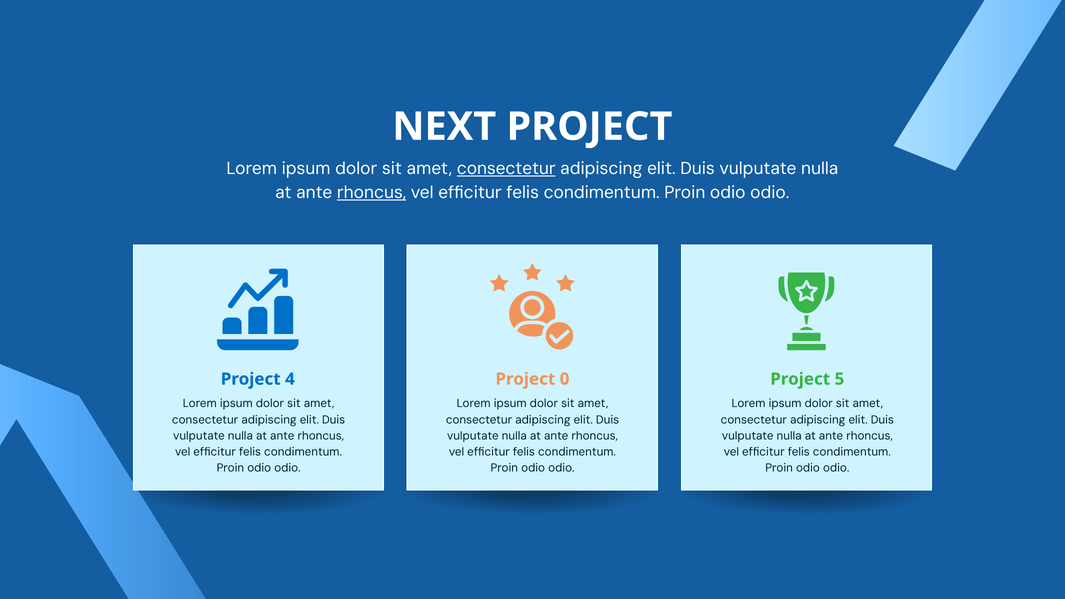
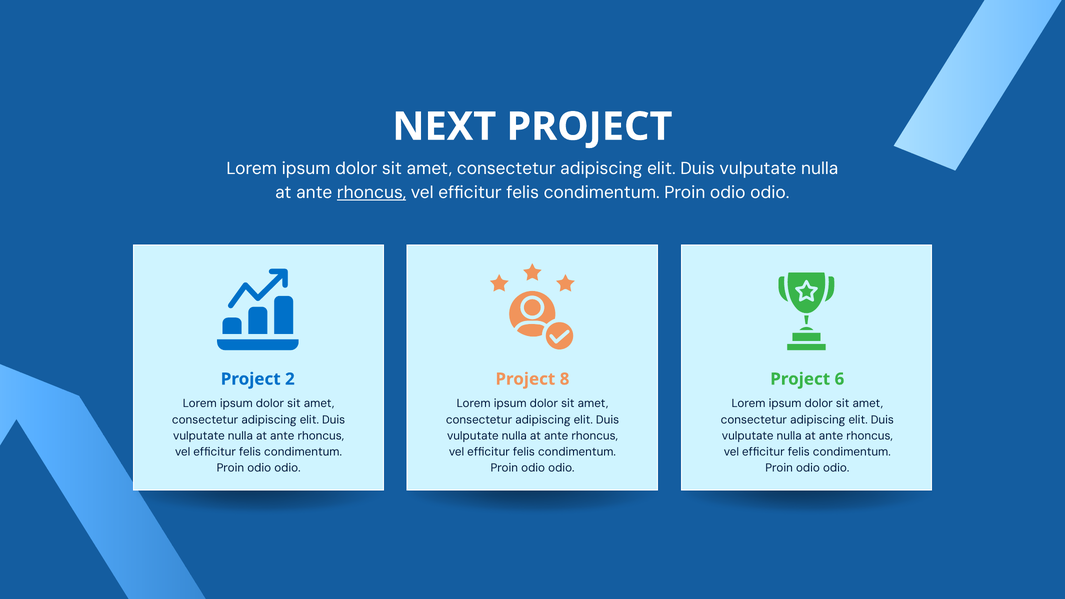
consectetur at (506, 169) underline: present -> none
4: 4 -> 2
0: 0 -> 8
5: 5 -> 6
